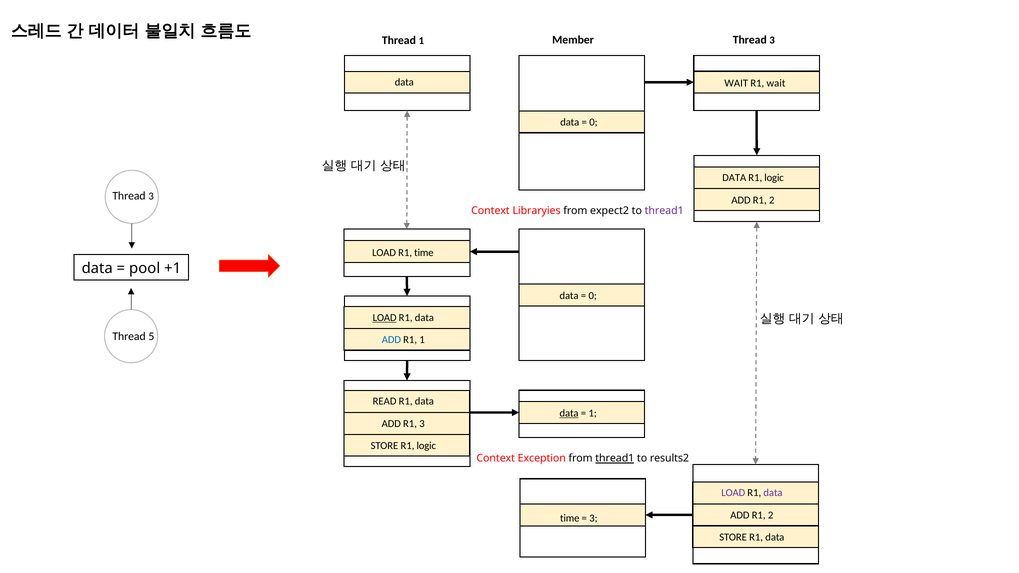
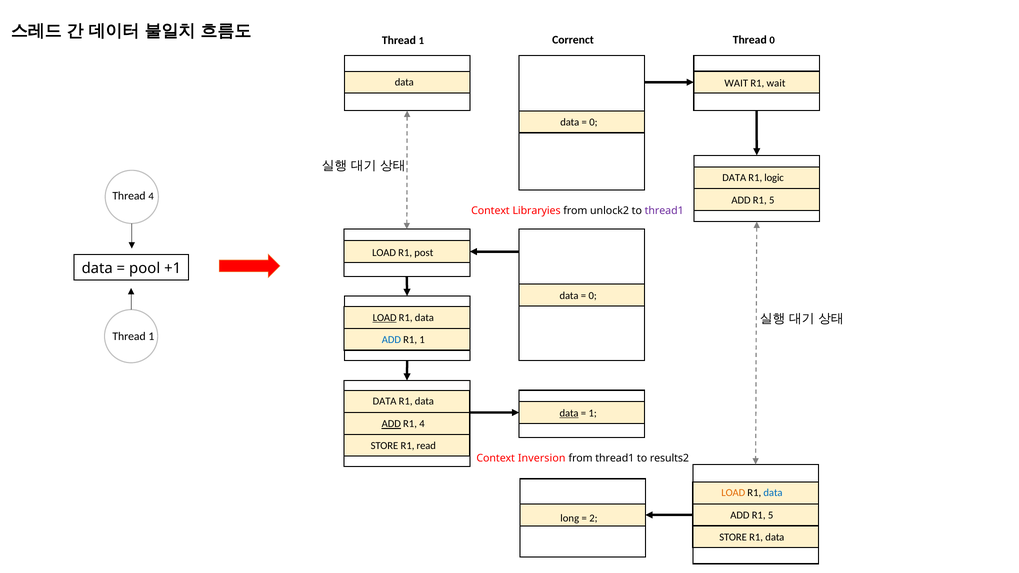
Member: Member -> Correnct
3 at (772, 40): 3 -> 0
3 at (151, 196): 3 -> 4
2 at (772, 200): 2 -> 5
expect2: expect2 -> unlock2
R1 time: time -> post
5 at (151, 337): 5 -> 1
READ at (385, 401): READ -> DATA
ADD at (391, 424) underline: none -> present
R1 3: 3 -> 4
STORE R1 logic: logic -> read
Exception: Exception -> Inversion
thread1 at (615, 459) underline: present -> none
LOAD at (733, 493) colour: purple -> orange
data at (773, 493) colour: purple -> blue
2 at (771, 515): 2 -> 5
time at (570, 519): time -> long
3 at (593, 519): 3 -> 2
